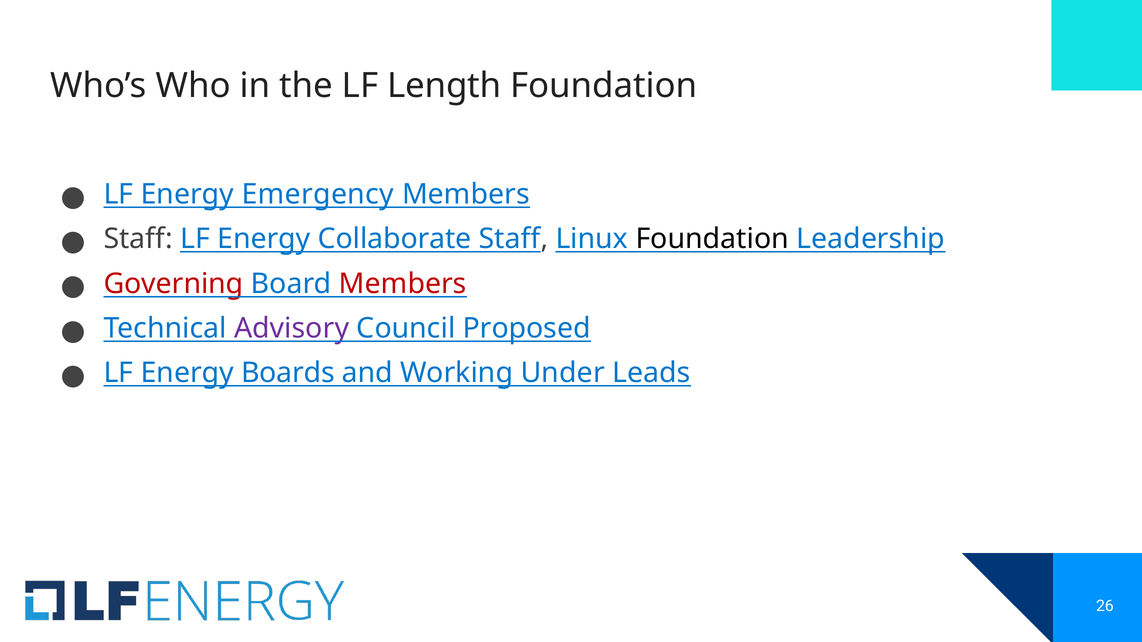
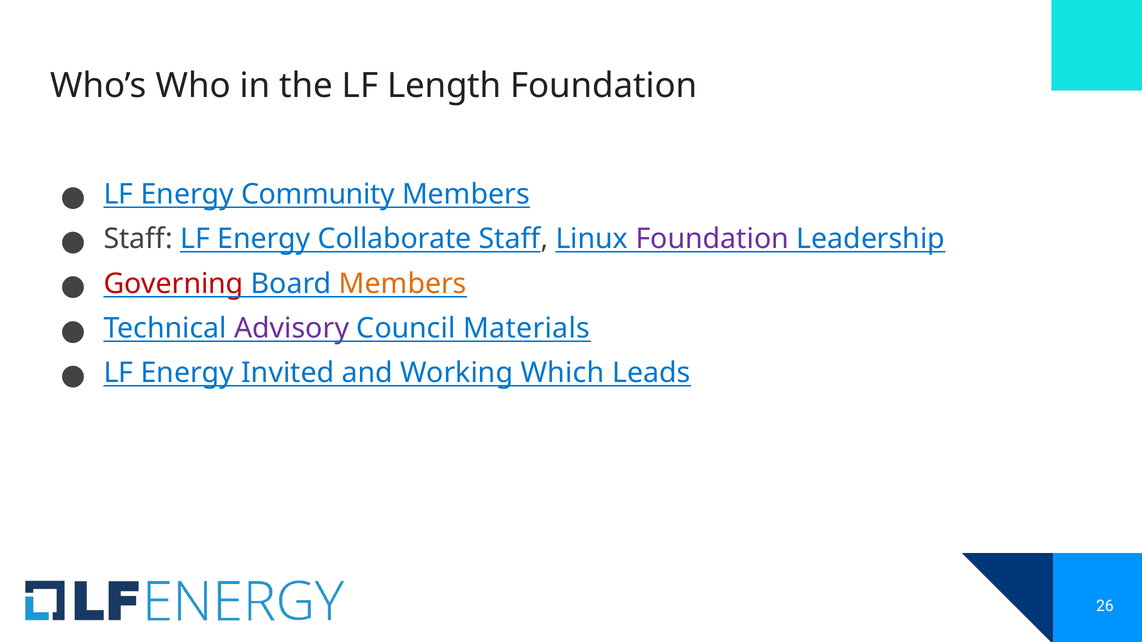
Emergency: Emergency -> Community
Foundation at (712, 239) colour: black -> purple
Members at (403, 284) colour: red -> orange
Proposed: Proposed -> Materials
Boards: Boards -> Invited
Under: Under -> Which
